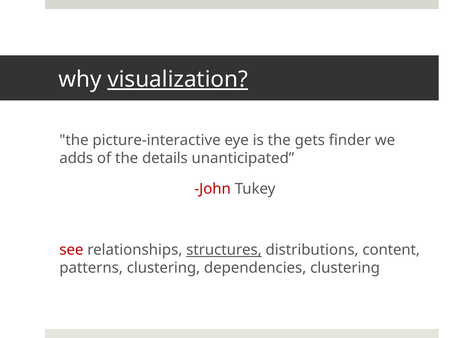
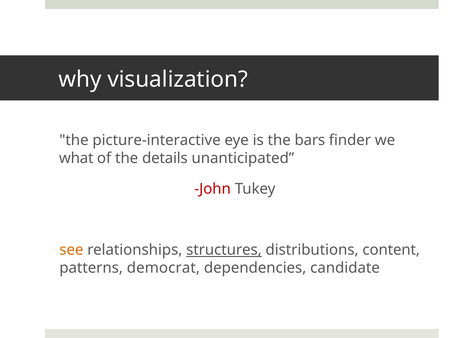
visualization underline: present -> none
gets: gets -> bars
adds: adds -> what
see colour: red -> orange
patterns clustering: clustering -> democrat
dependencies clustering: clustering -> candidate
